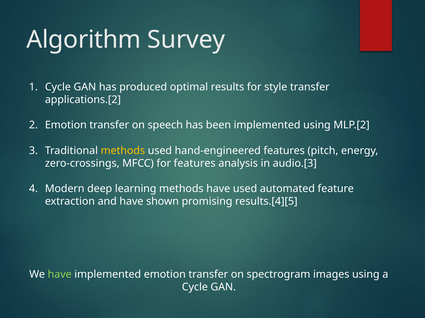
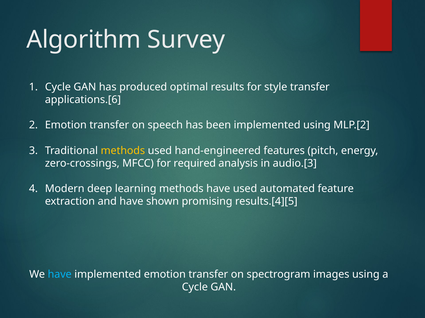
applications.[2: applications.[2 -> applications.[6
for features: features -> required
have at (60, 275) colour: light green -> light blue
